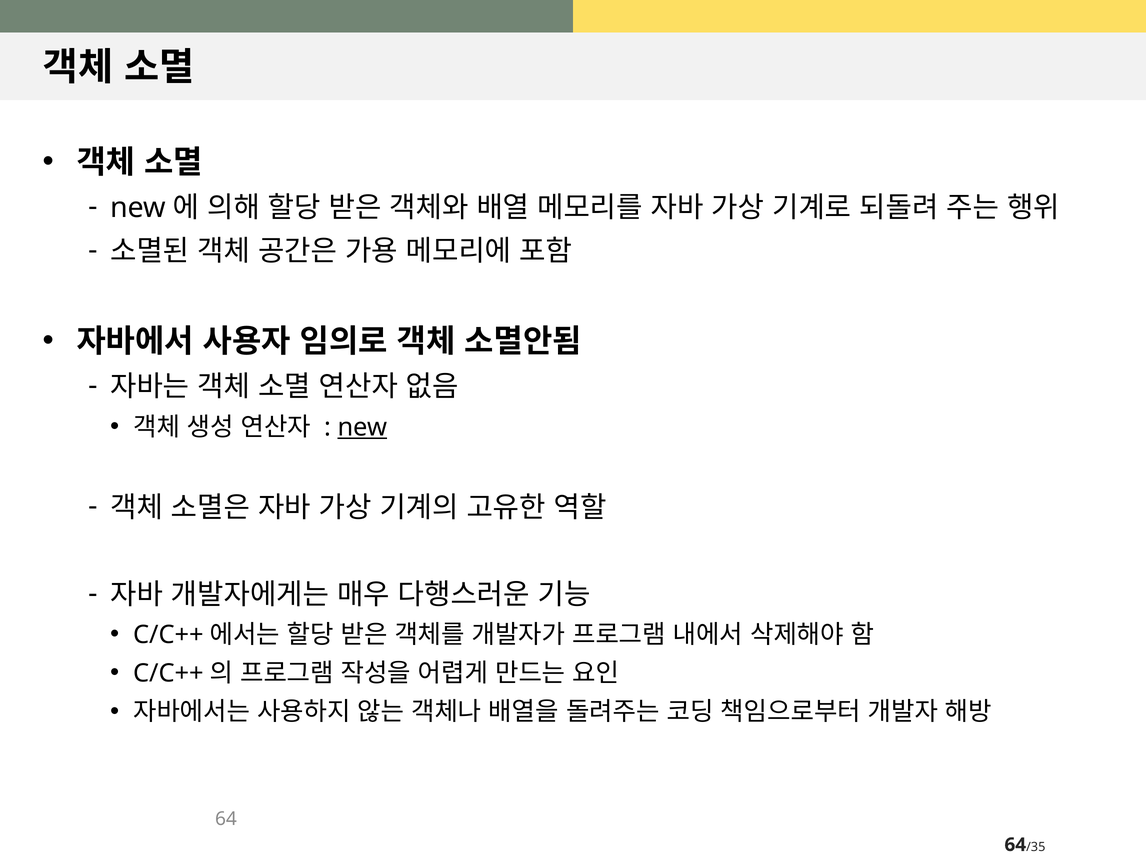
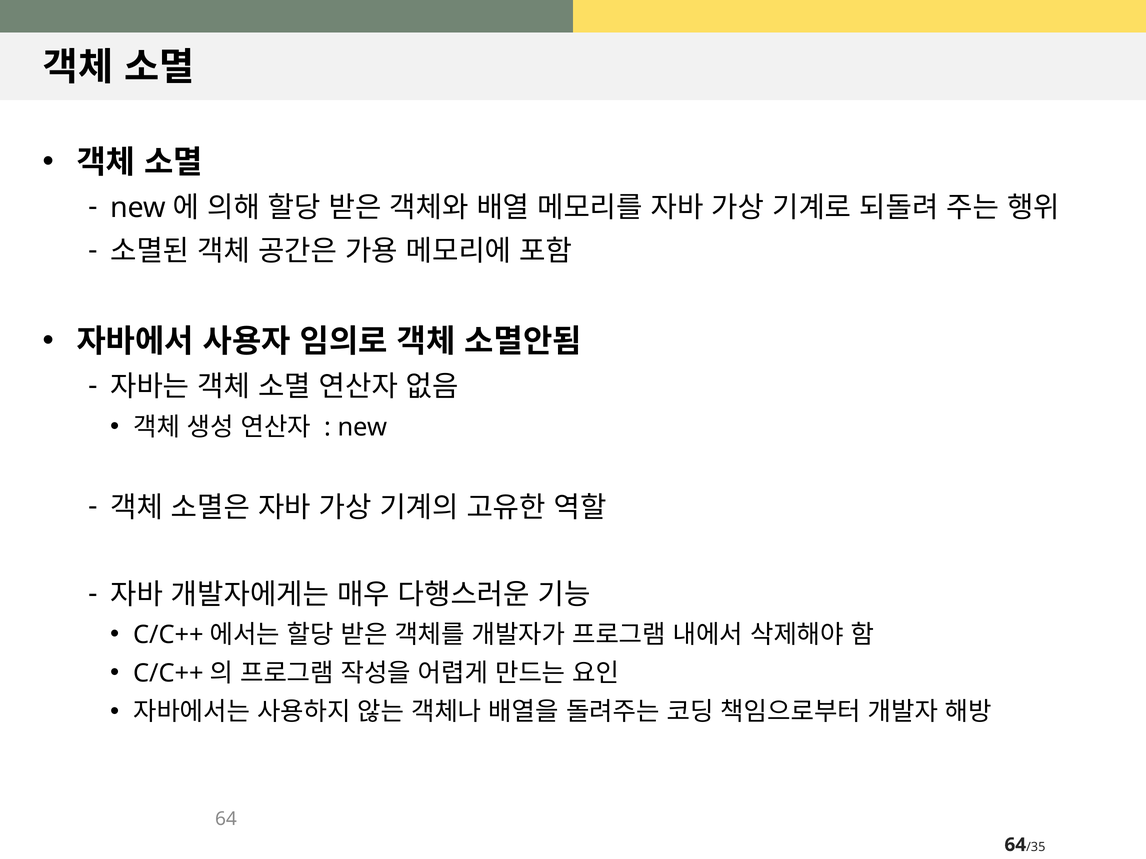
new underline: present -> none
